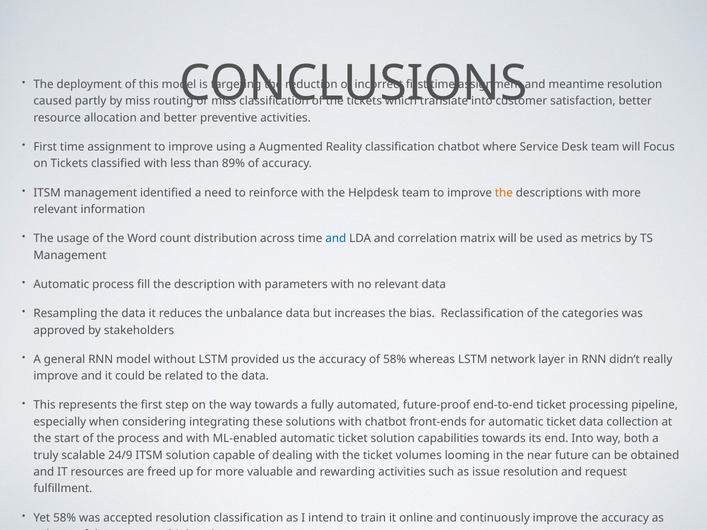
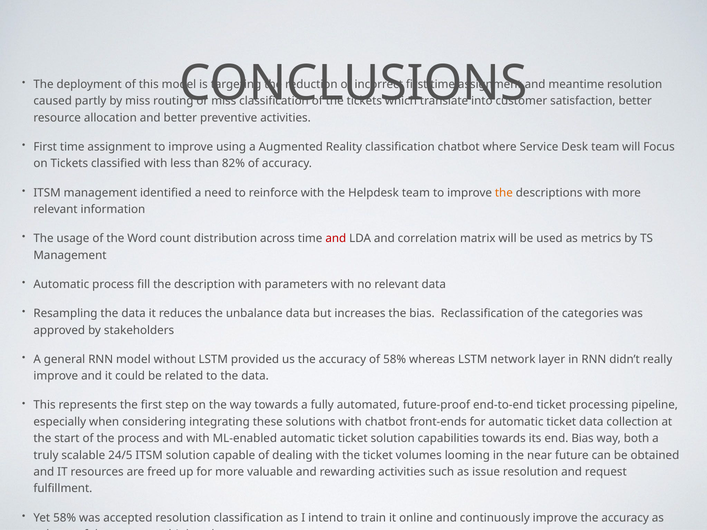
89%: 89% -> 82%
and at (336, 239) colour: blue -> red
end Into: Into -> Bias
24/9: 24/9 -> 24/5
